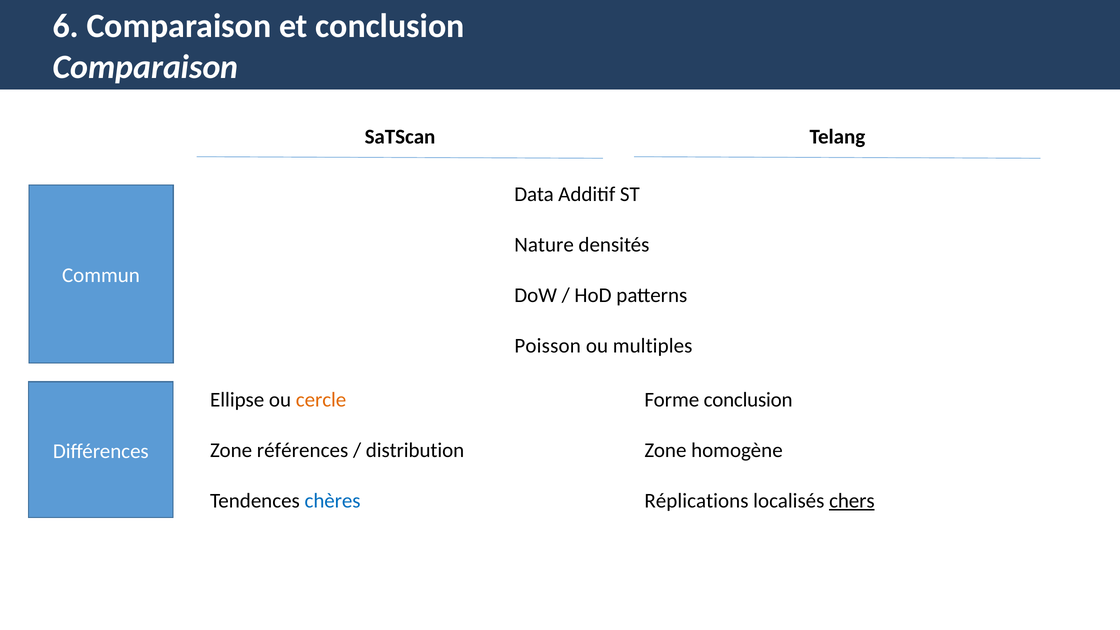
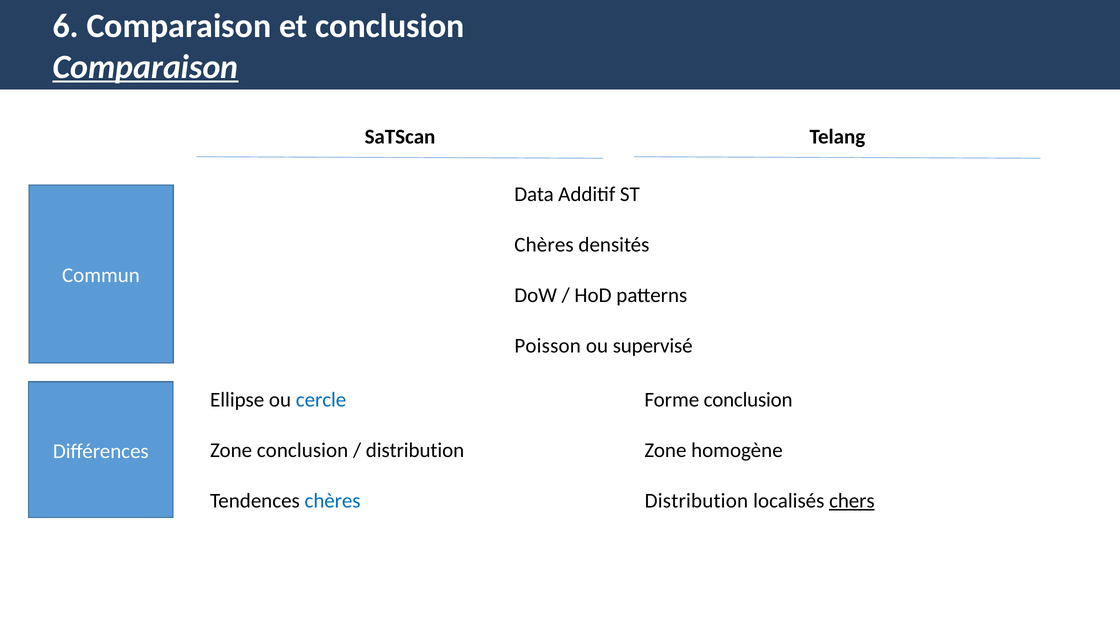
Comparaison at (145, 67) underline: none -> present
Nature at (544, 245): Nature -> Chères
multiples: multiples -> supervisé
cercle colour: orange -> blue
Zone références: références -> conclusion
Réplications at (696, 501): Réplications -> Distribution
